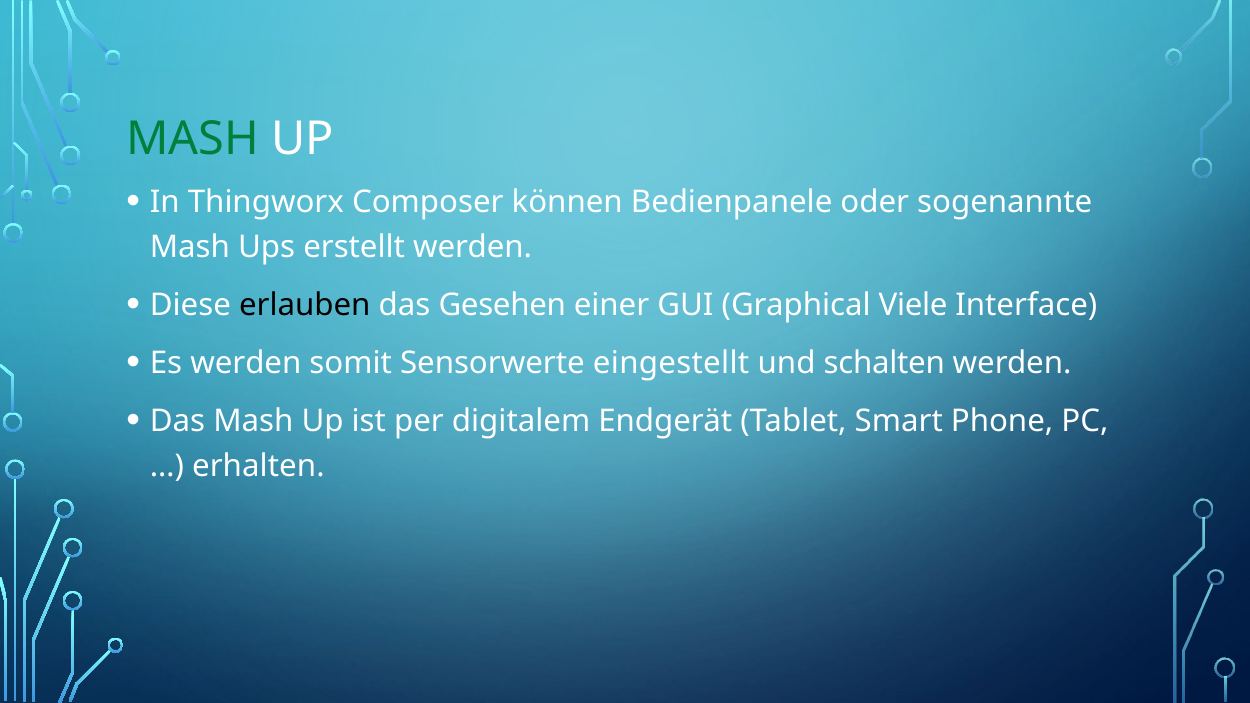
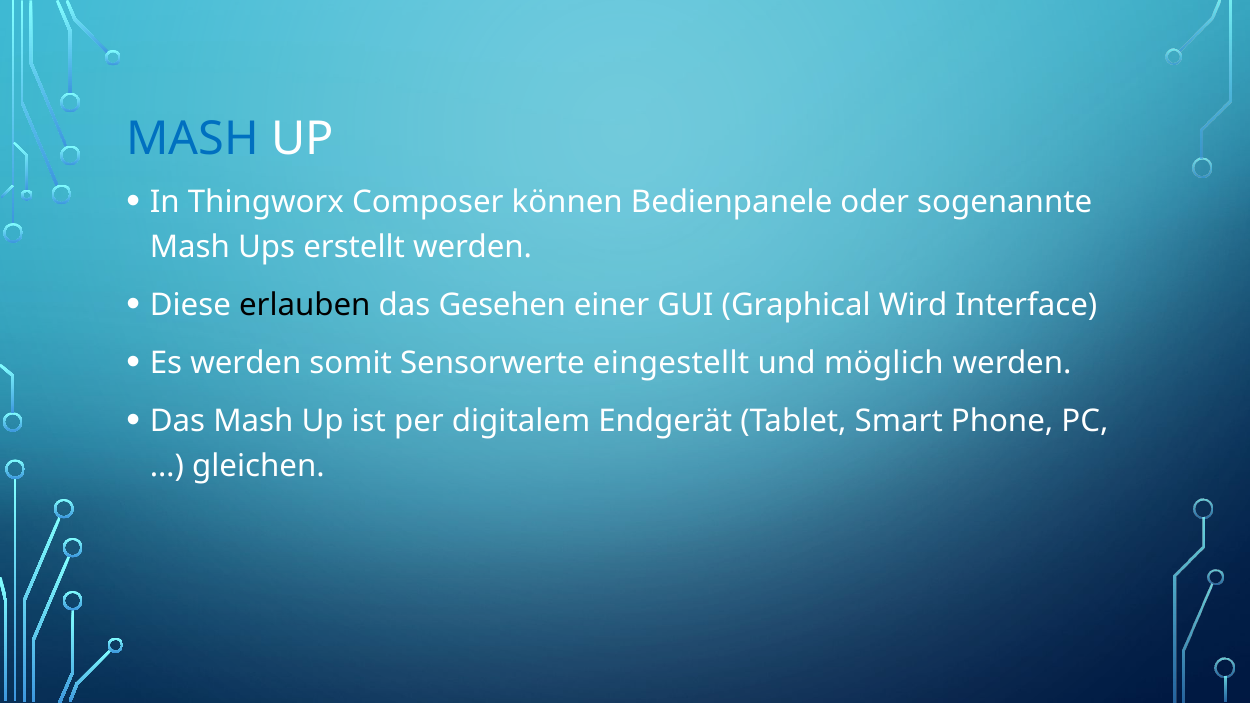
MASH at (193, 139) colour: green -> blue
Viele: Viele -> Wird
schalten: schalten -> möglich
erhalten: erhalten -> gleichen
